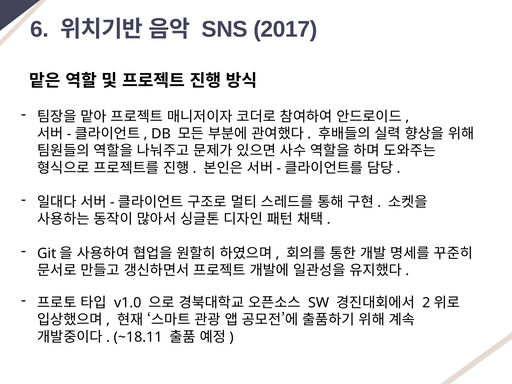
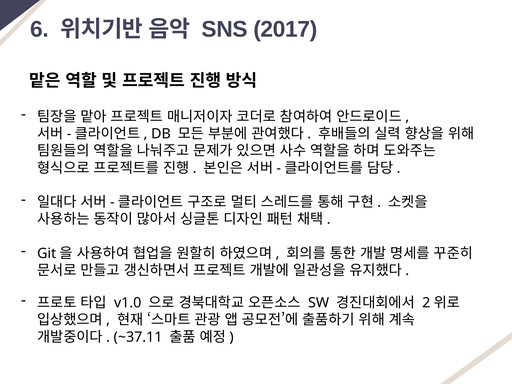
~18.11: ~18.11 -> ~37.11
